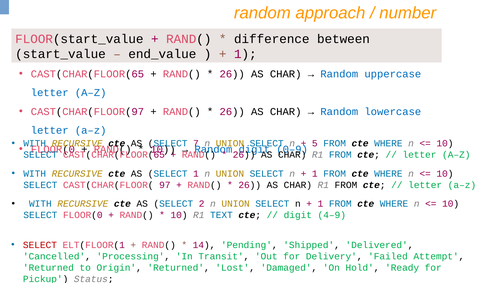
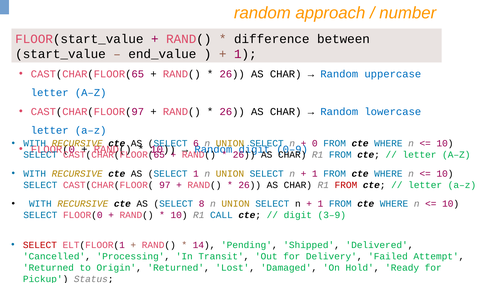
7: 7 -> 6
5: 5 -> 0
FROM at (346, 185) colour: black -> red
2: 2 -> 8
TEXT: TEXT -> CALL
4–9: 4–9 -> 3–9
